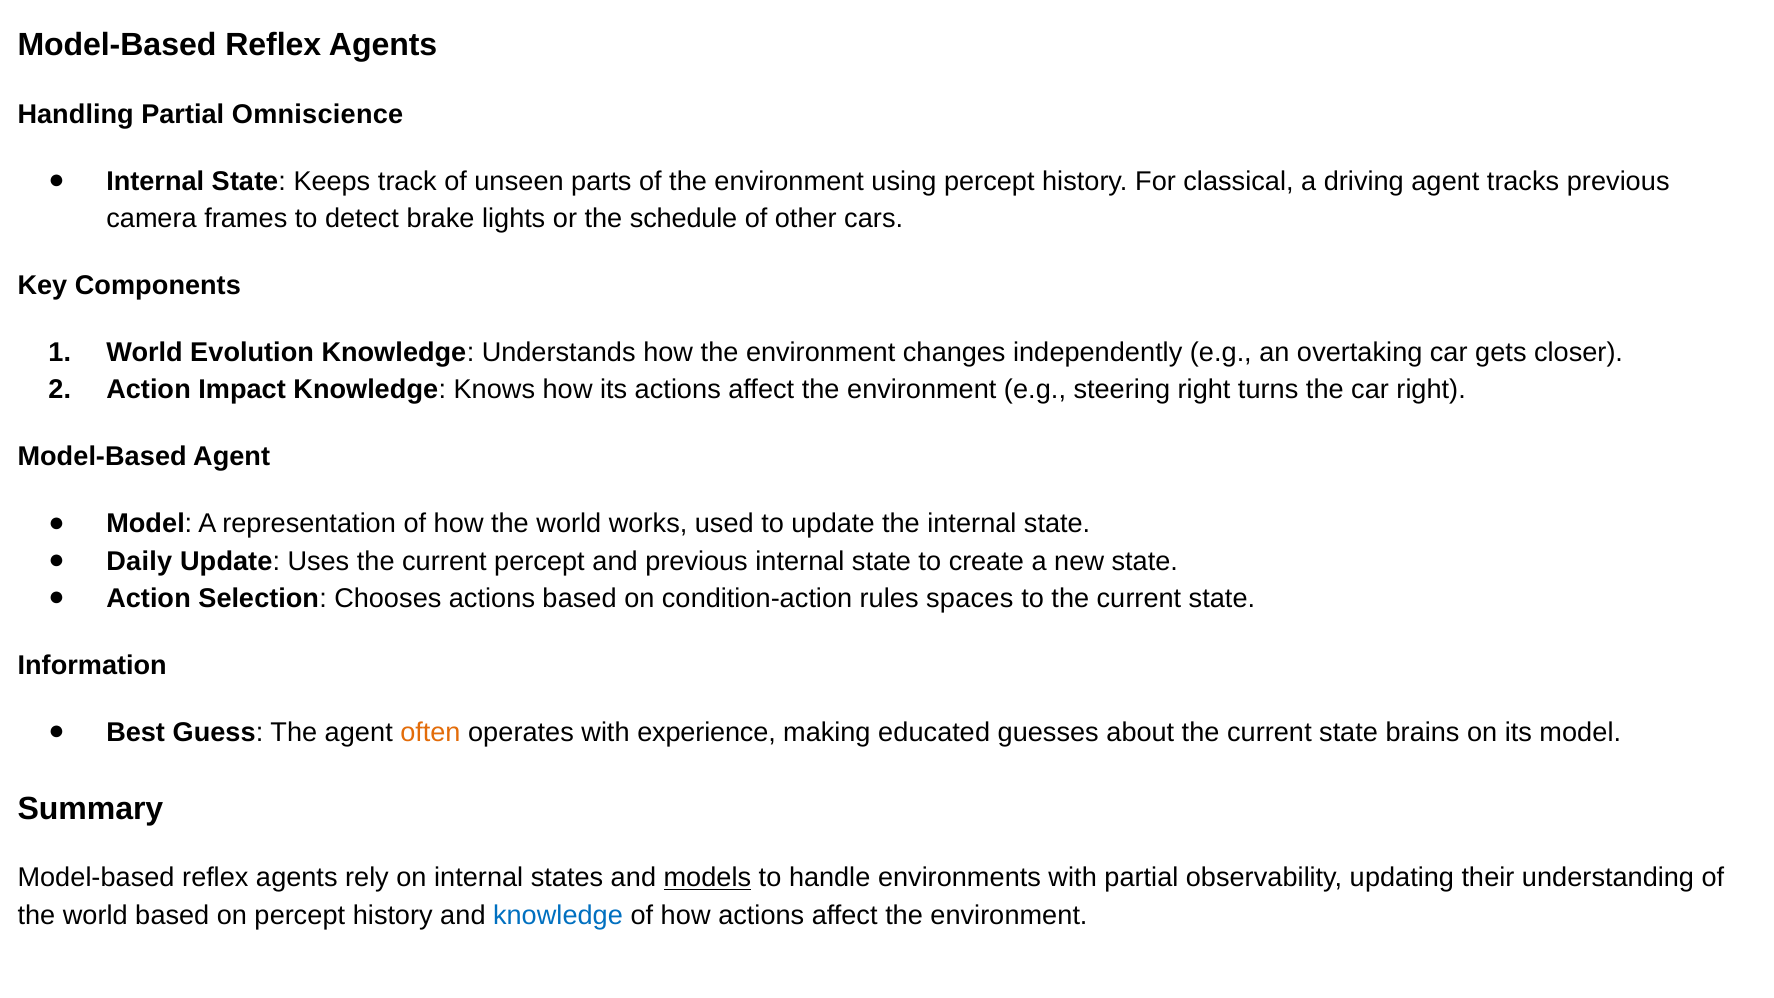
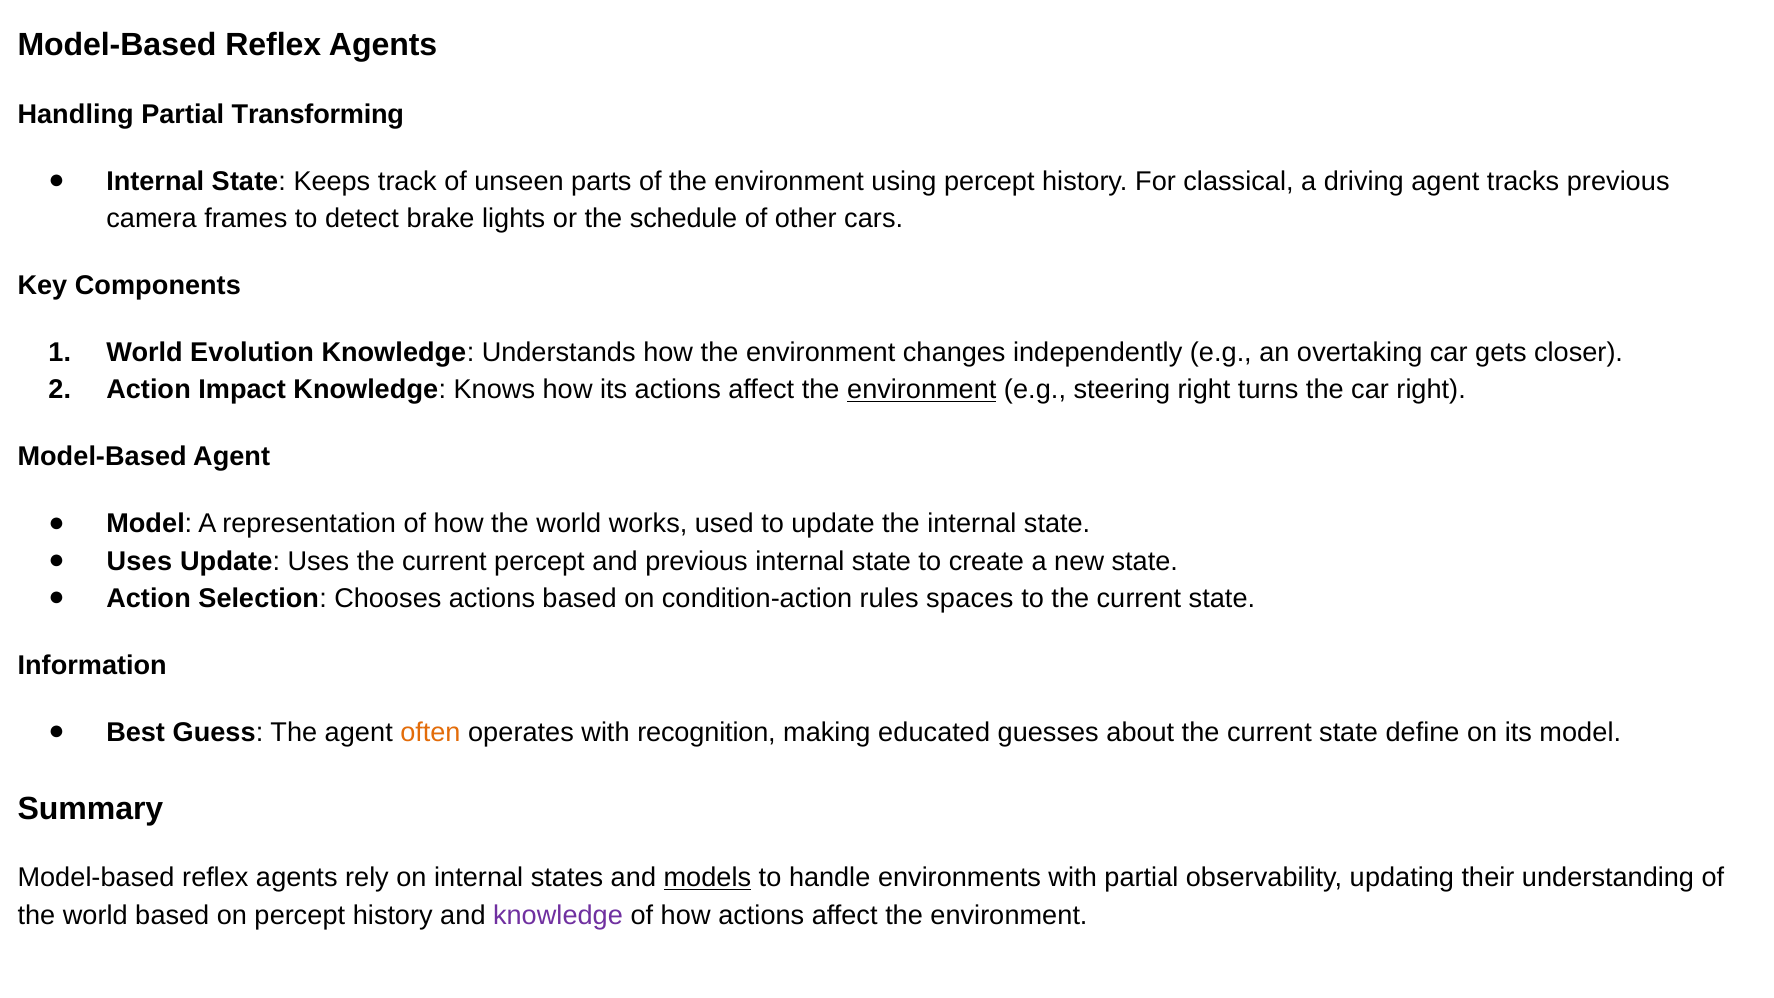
Omniscience: Omniscience -> Transforming
environment at (922, 390) underline: none -> present
Daily at (139, 561): Daily -> Uses
experience: experience -> recognition
brains: brains -> define
knowledge at (558, 915) colour: blue -> purple
